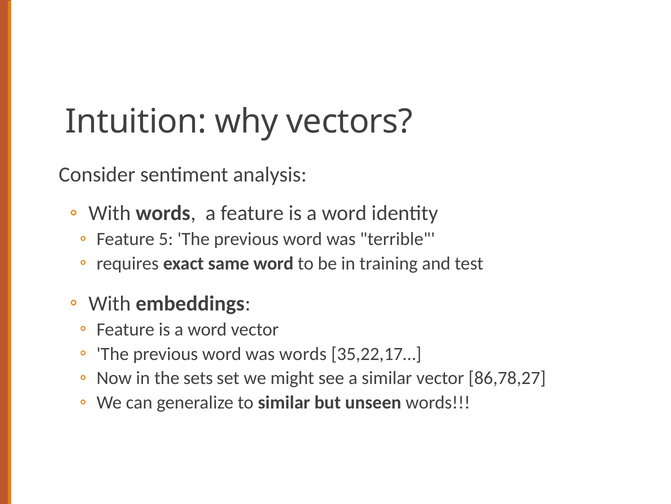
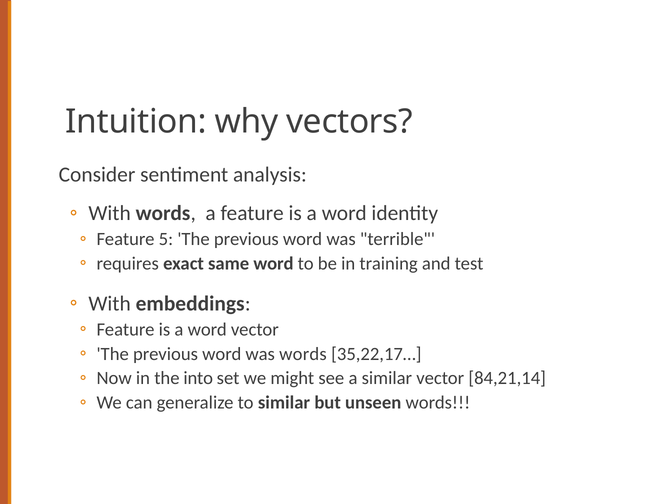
sets: sets -> into
86,78,27: 86,78,27 -> 84,21,14
